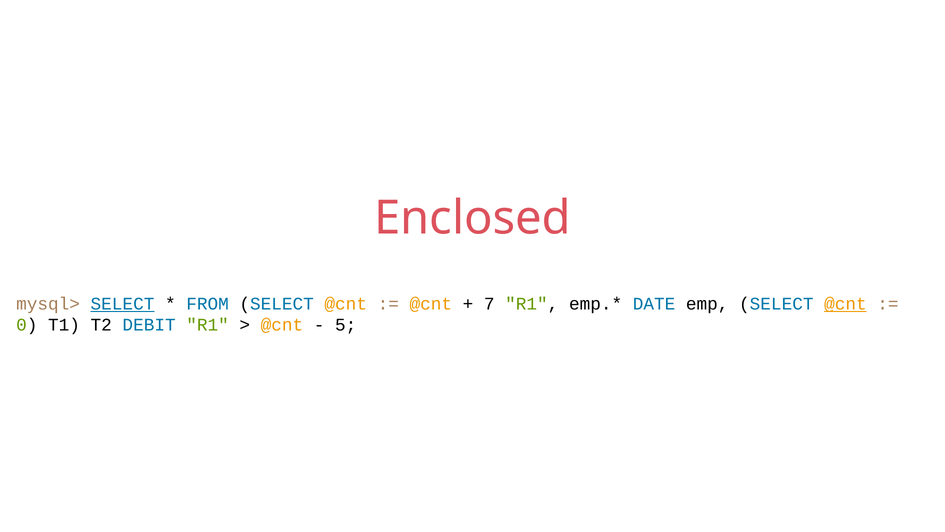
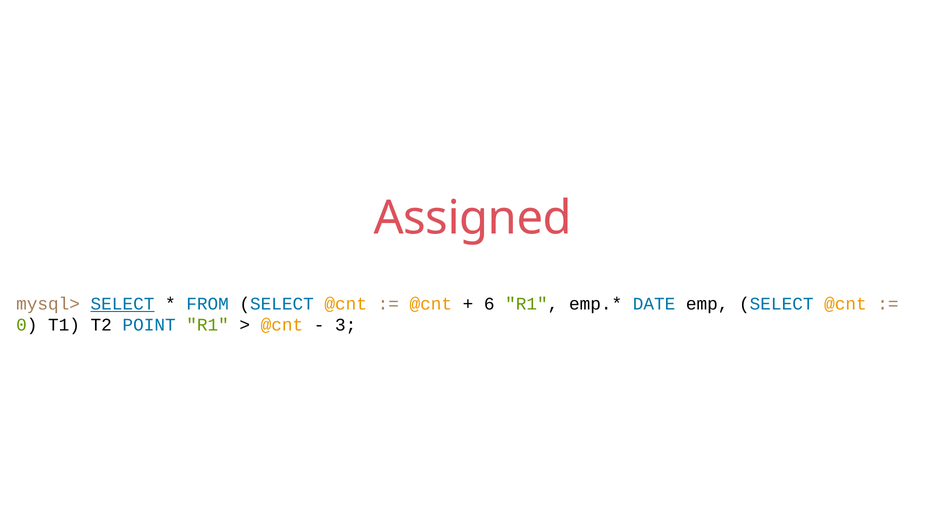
Enclosed: Enclosed -> Assigned
7: 7 -> 6
@cnt at (845, 303) underline: present -> none
DEBIT: DEBIT -> POINT
5: 5 -> 3
